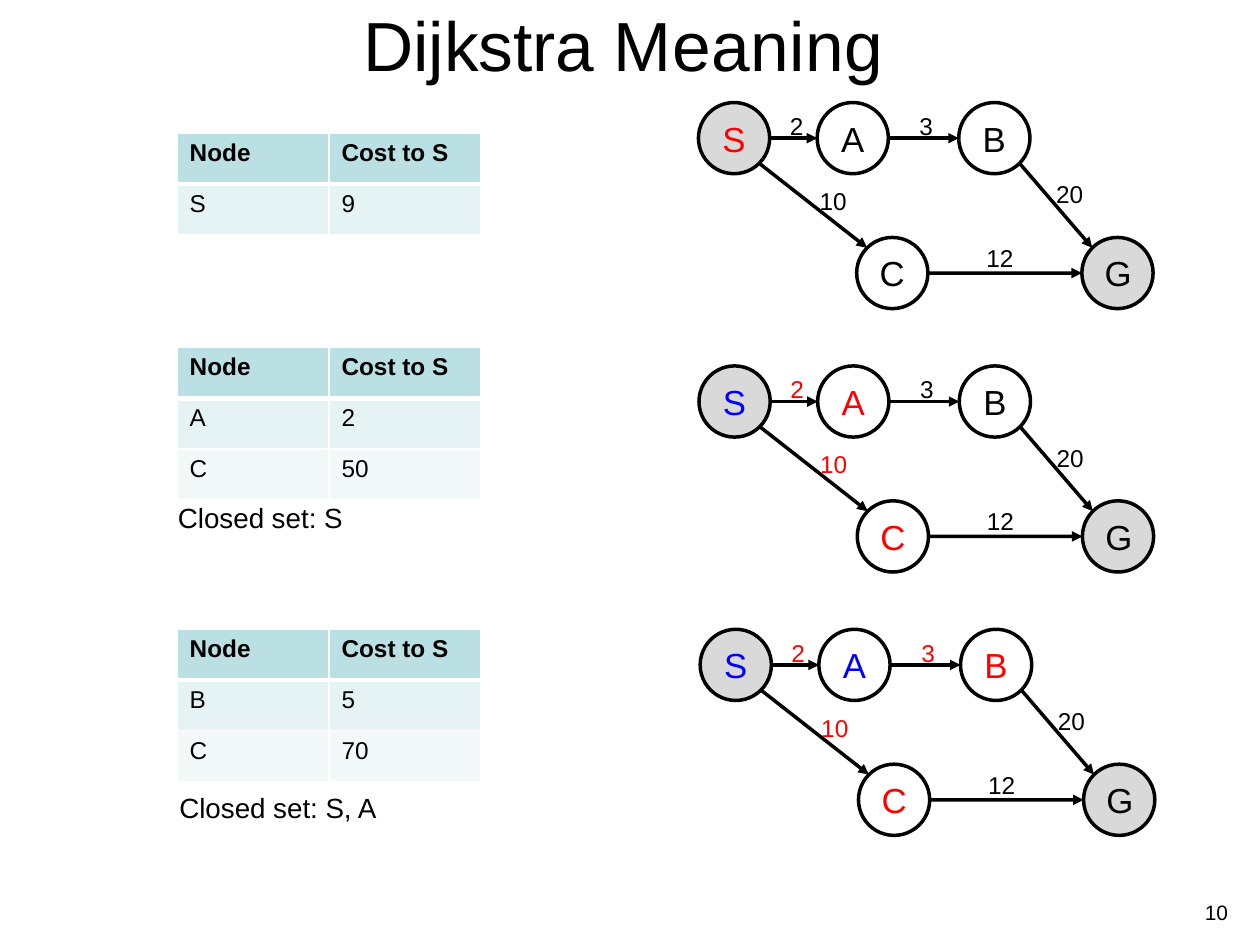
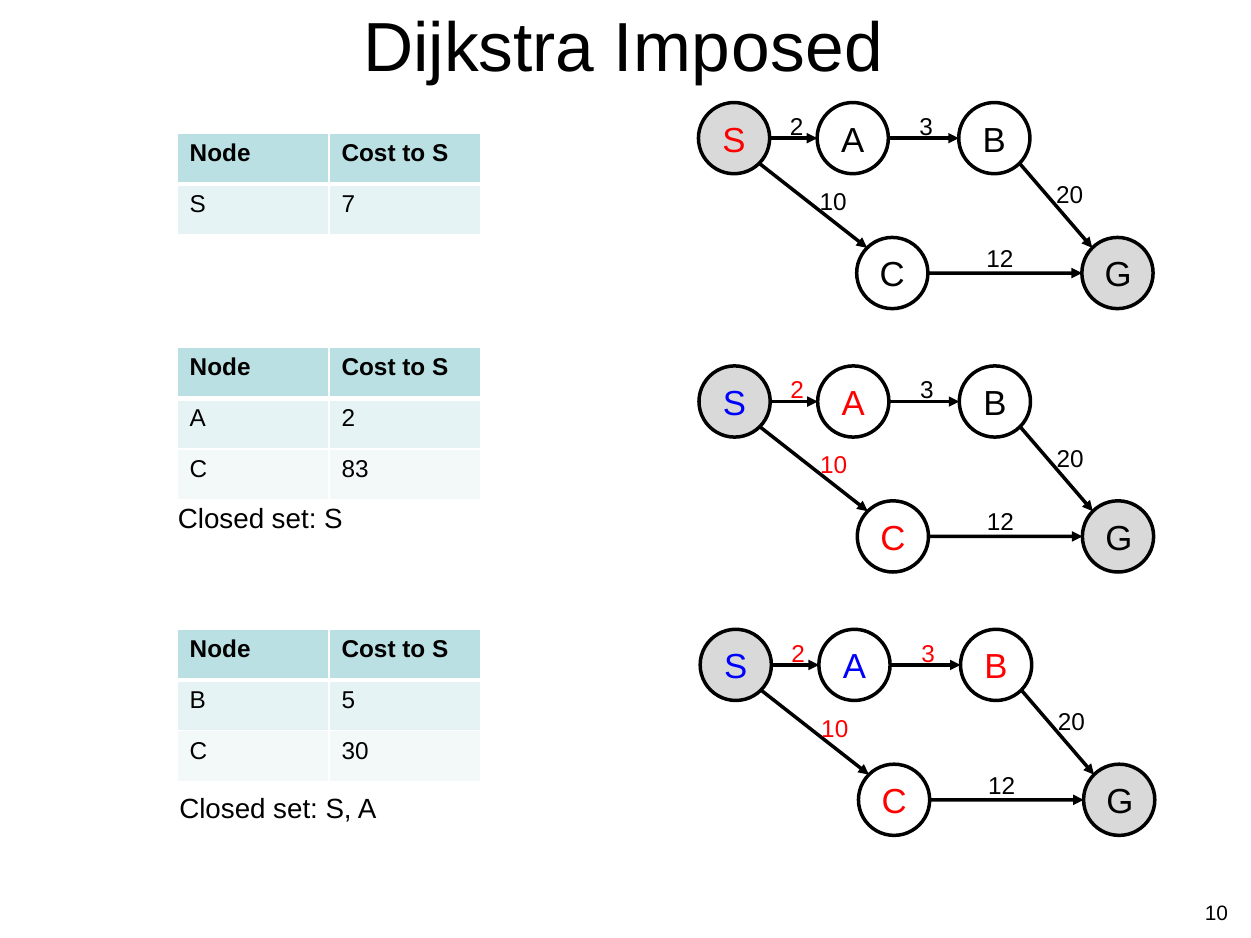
Meaning: Meaning -> Imposed
9: 9 -> 7
50: 50 -> 83
70: 70 -> 30
